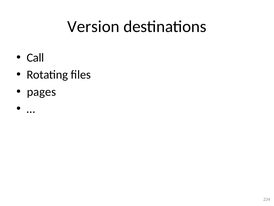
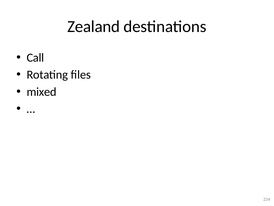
Version: Version -> Zealand
pages: pages -> mixed
